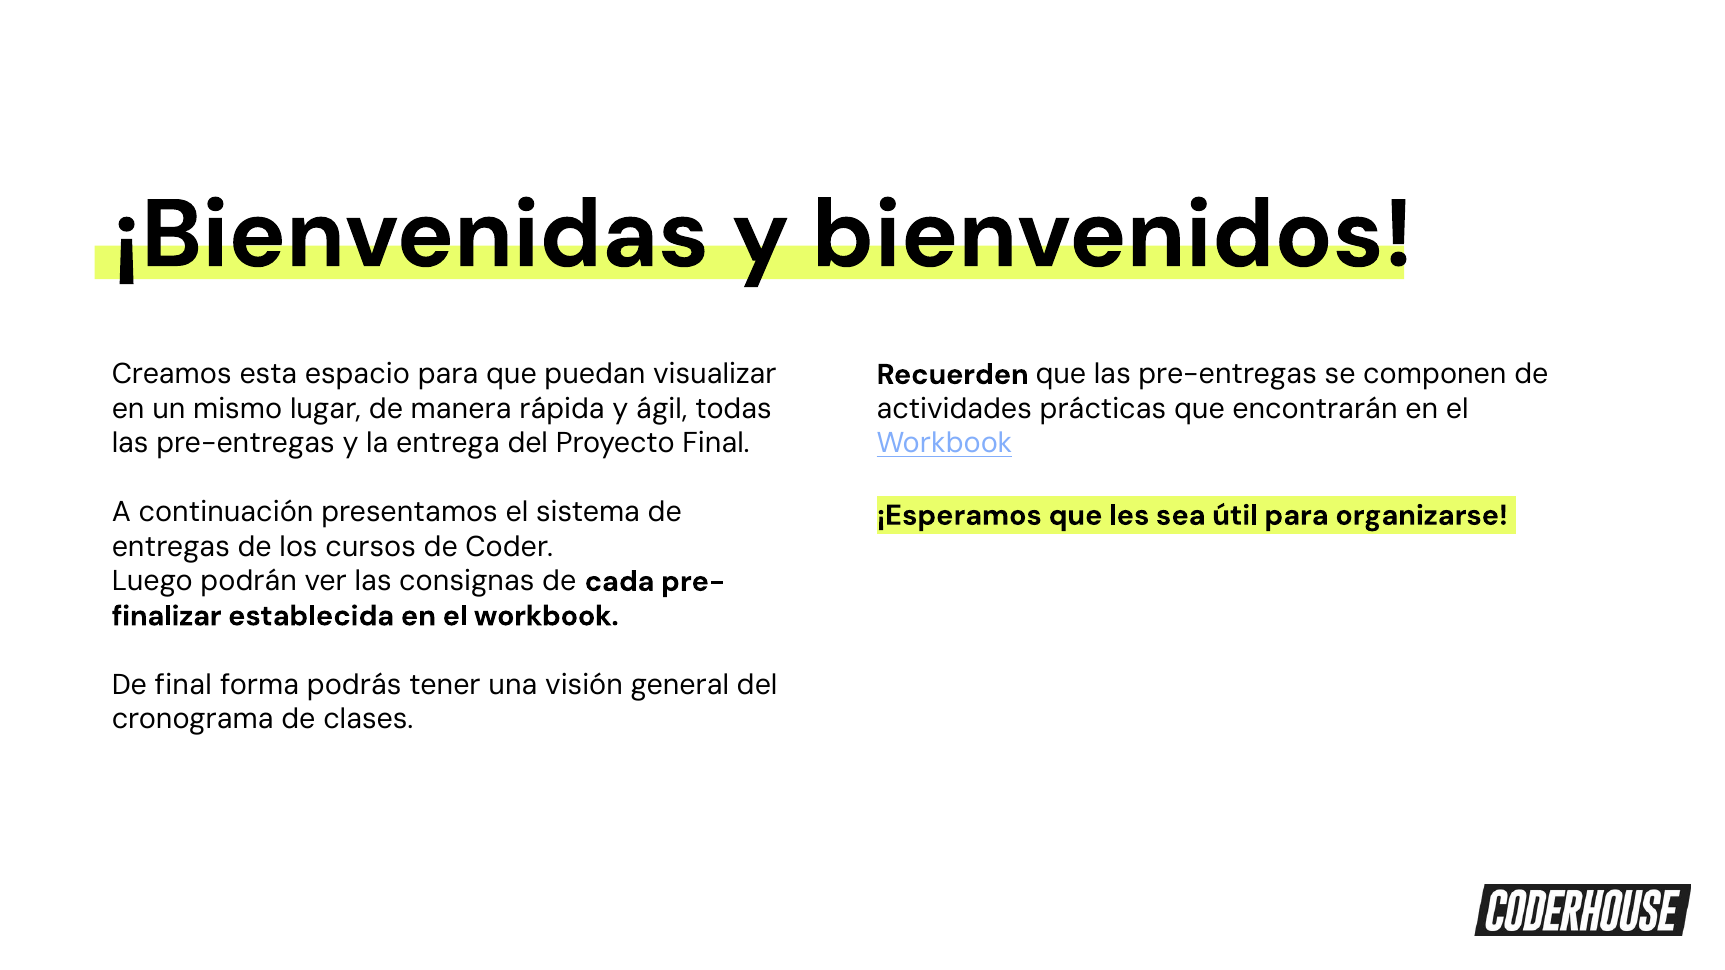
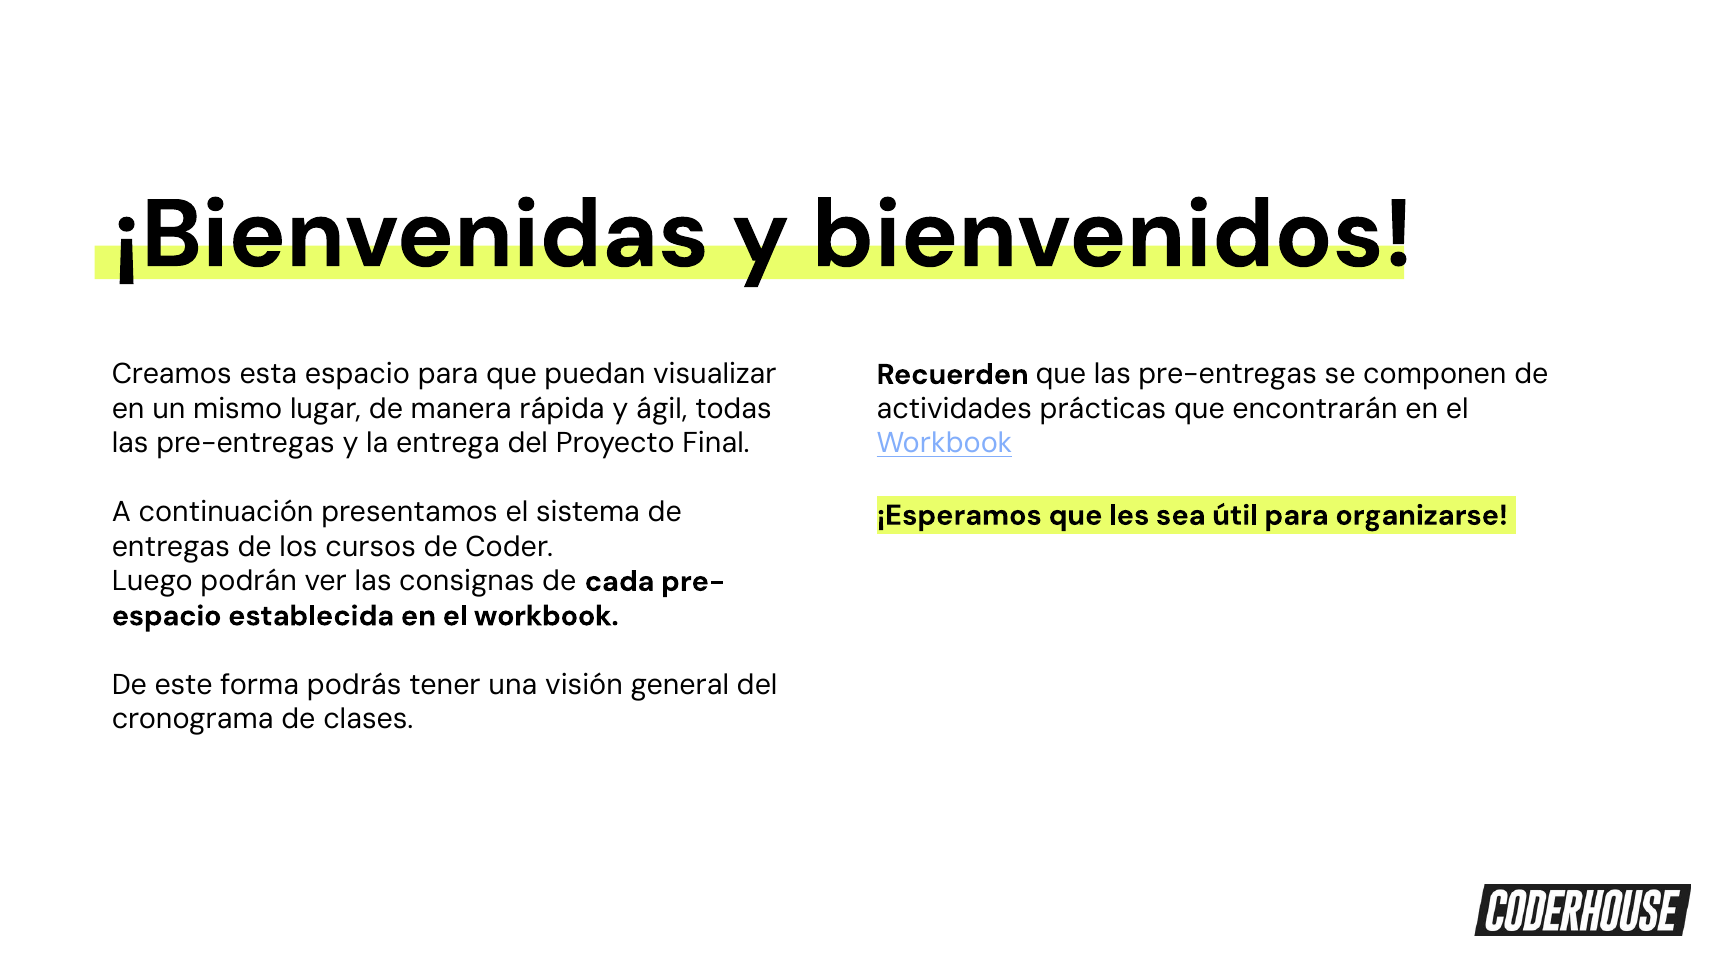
finalizar at (167, 616): finalizar -> espacio
De final: final -> este
